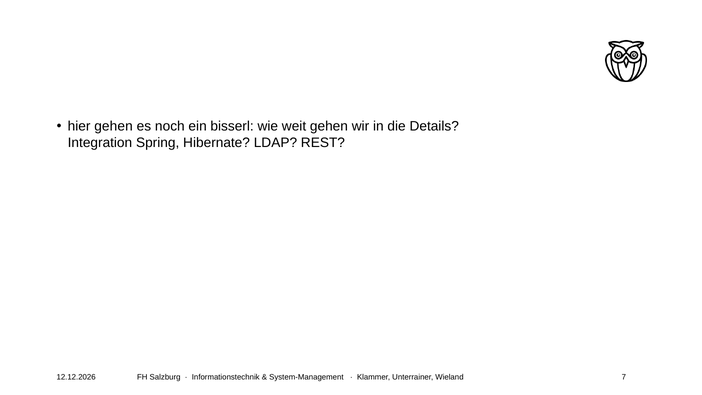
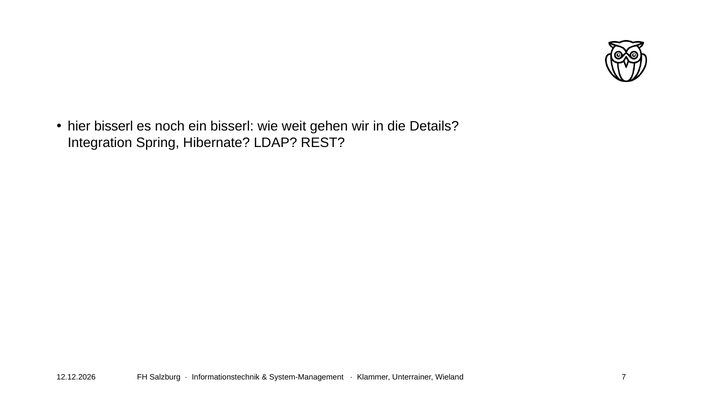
hier gehen: gehen -> bisserl
